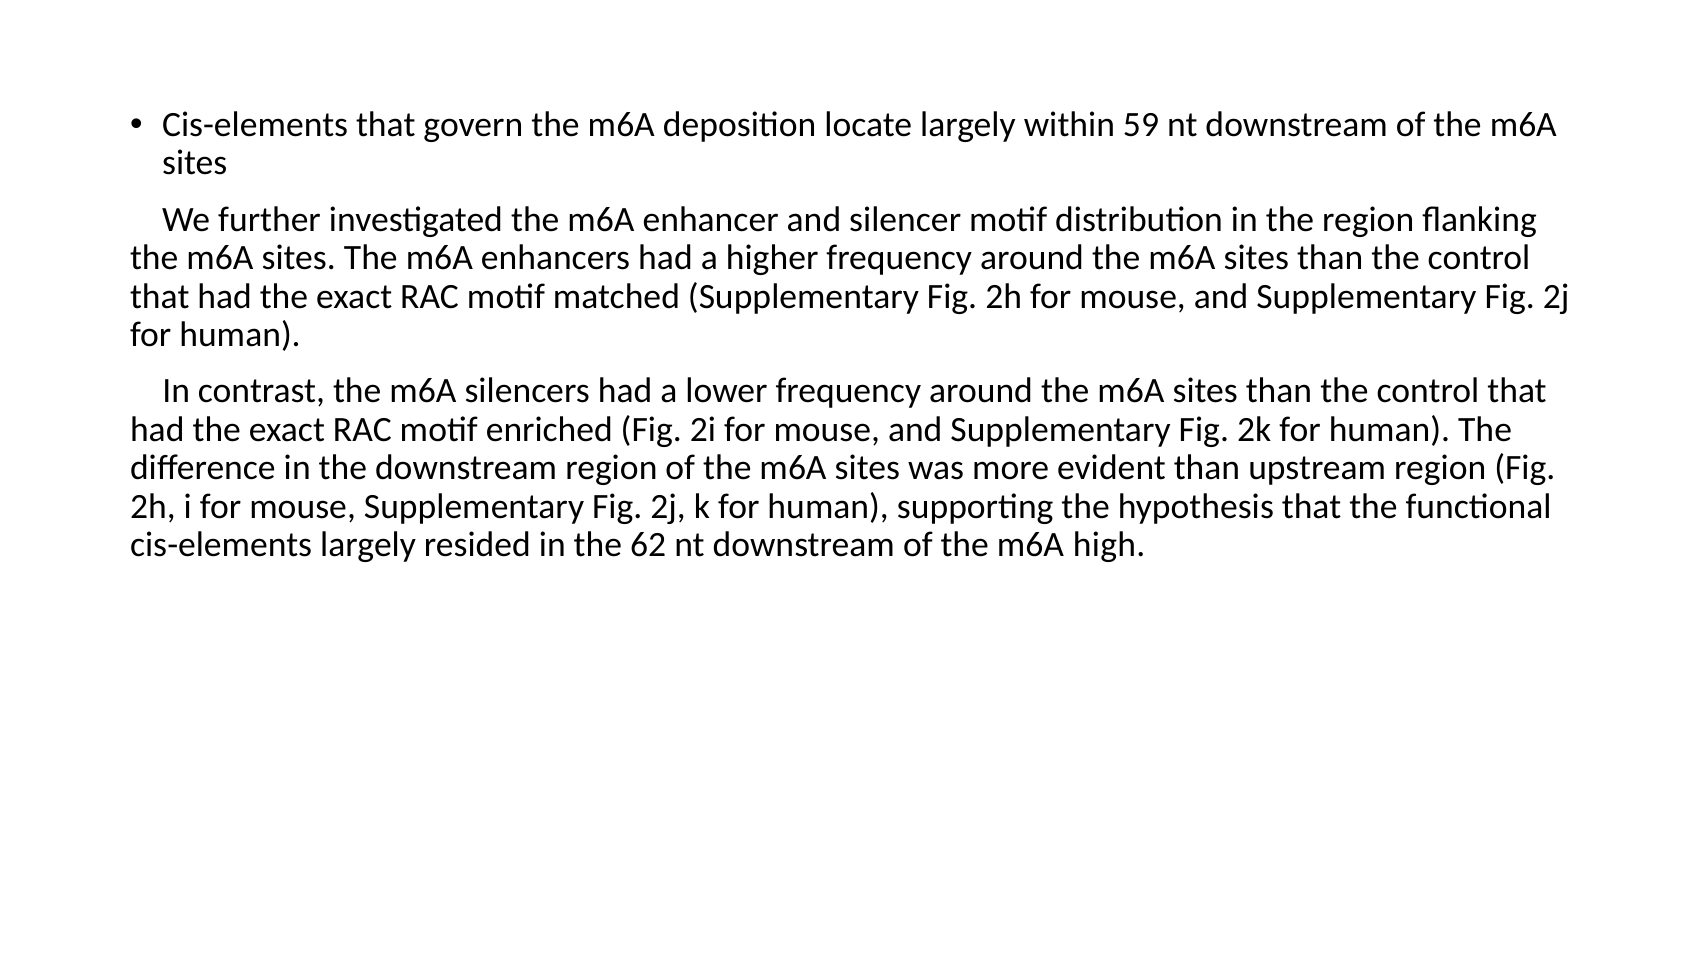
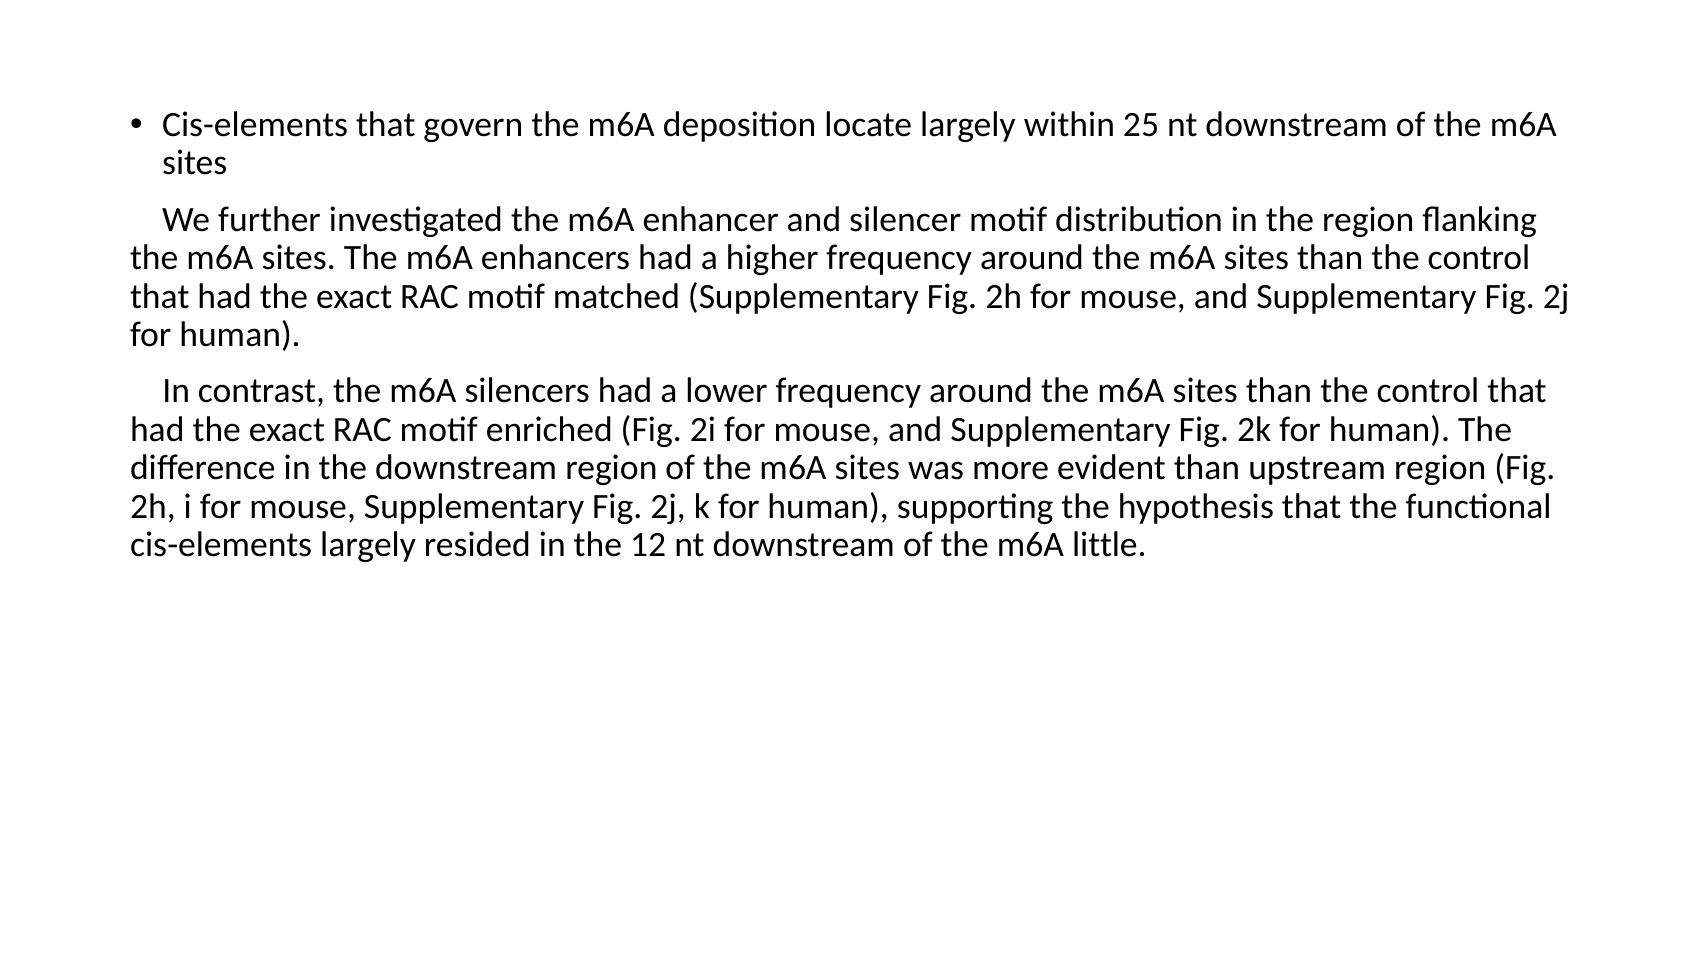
59: 59 -> 25
62: 62 -> 12
high: high -> little
